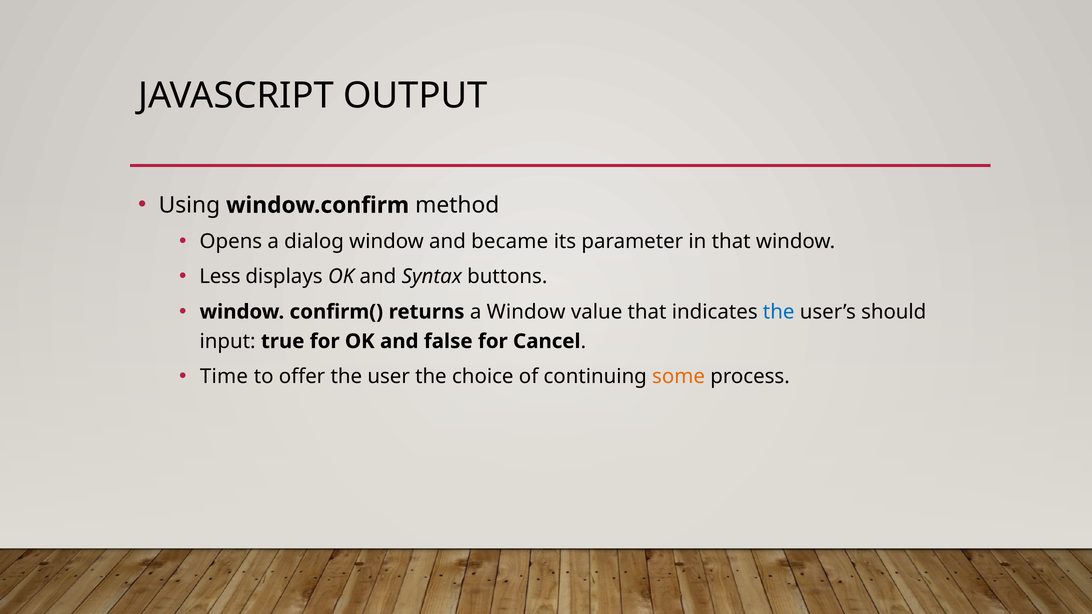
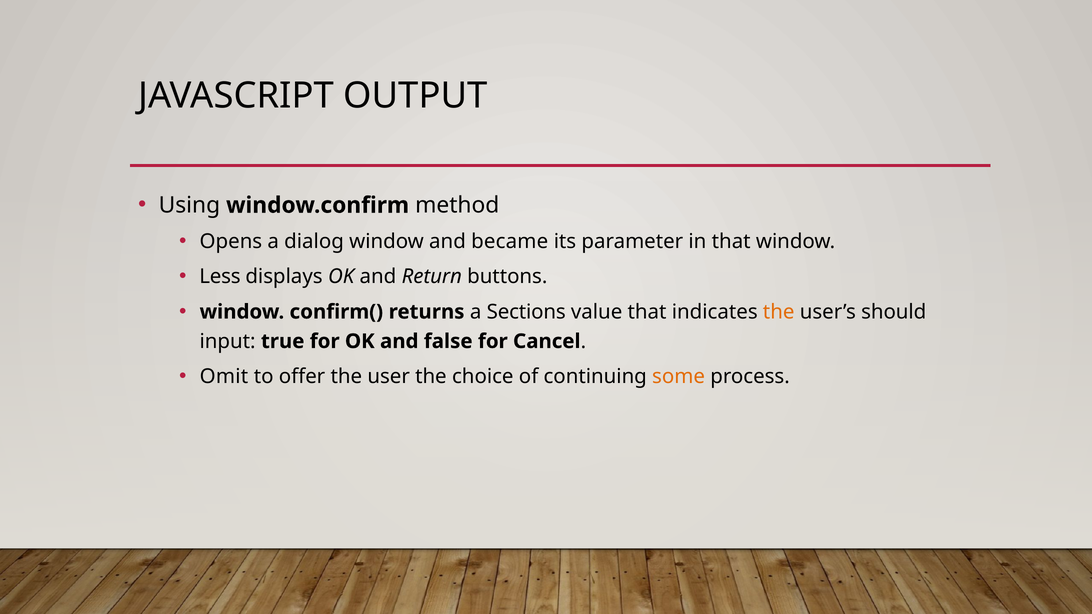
Syntax: Syntax -> Return
a Window: Window -> Sections
the at (779, 312) colour: blue -> orange
Time: Time -> Omit
